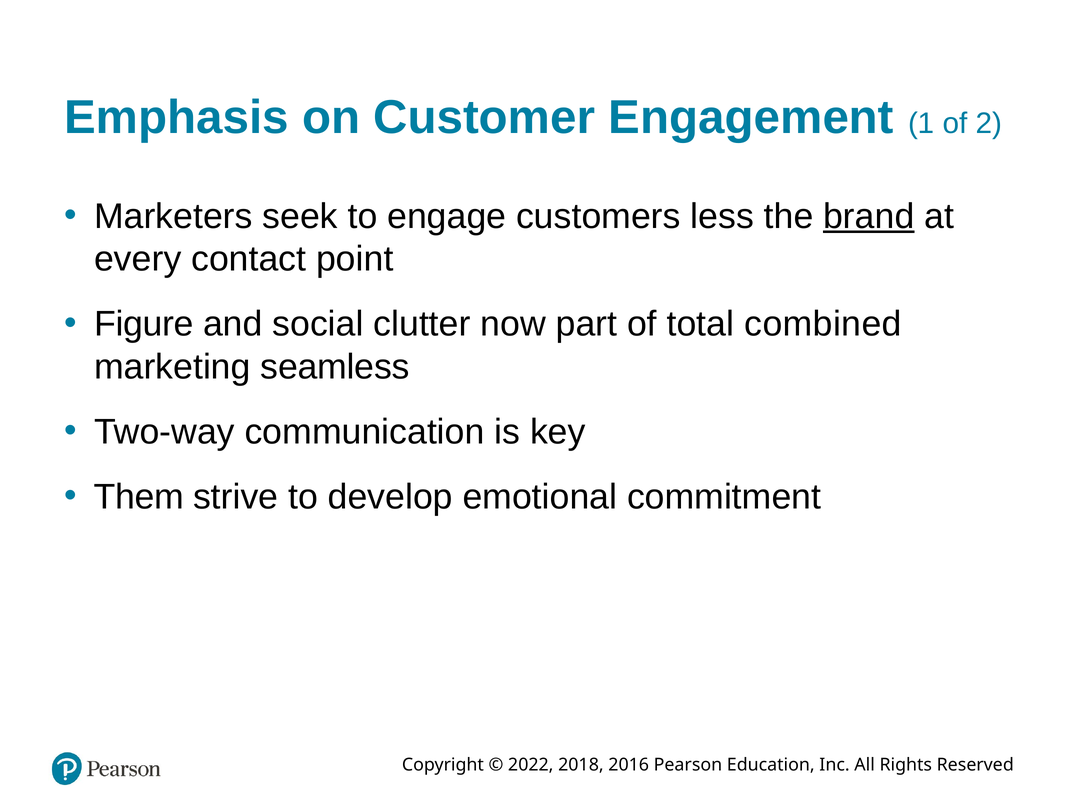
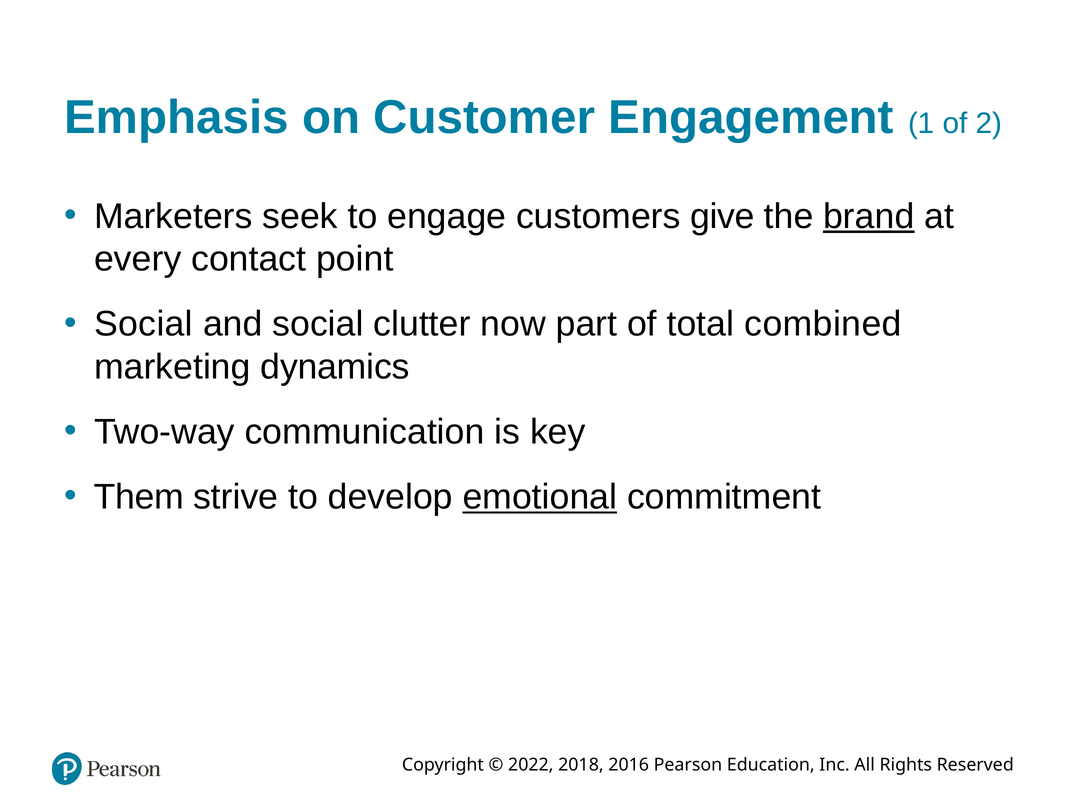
less: less -> give
Figure at (144, 324): Figure -> Social
seamless: seamless -> dynamics
emotional underline: none -> present
